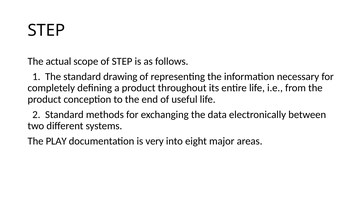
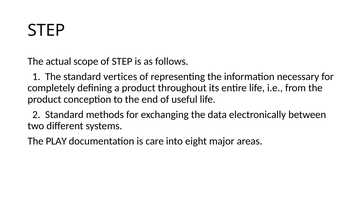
drawing: drawing -> vertices
very: very -> care
